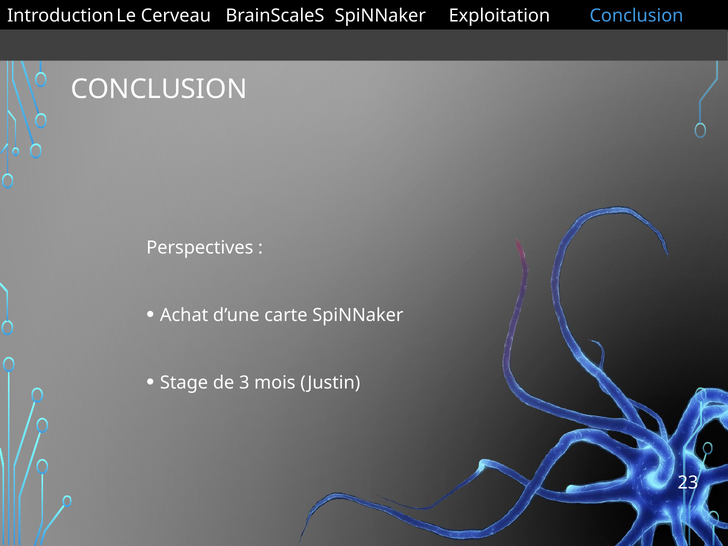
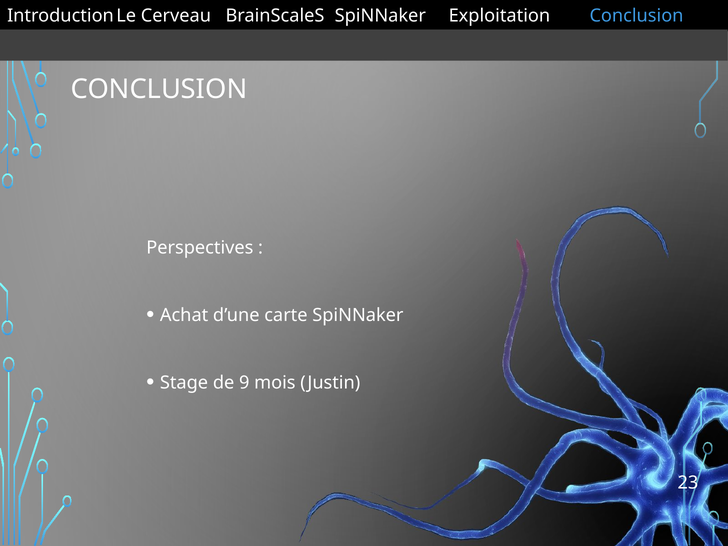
3: 3 -> 9
